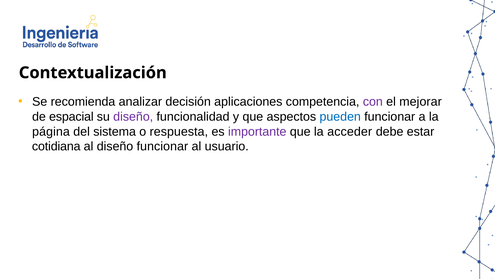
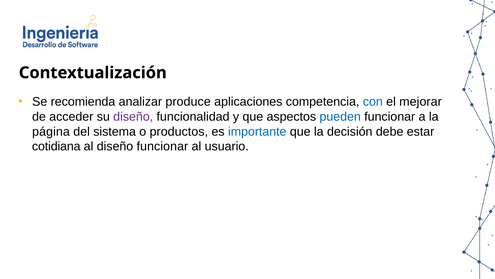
decisión: decisión -> produce
con colour: purple -> blue
espacial: espacial -> acceder
respuesta: respuesta -> productos
importante colour: purple -> blue
acceder: acceder -> decisión
